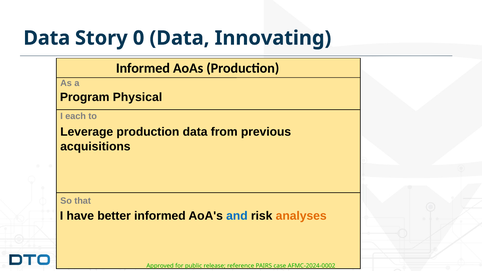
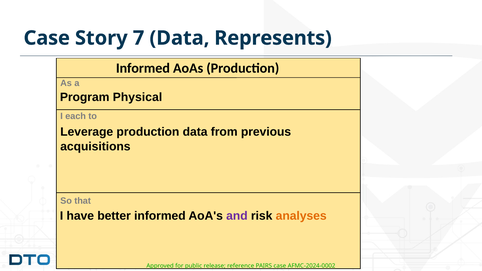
Data at (47, 38): Data -> Case
0: 0 -> 7
Innovating: Innovating -> Represents
and colour: blue -> purple
